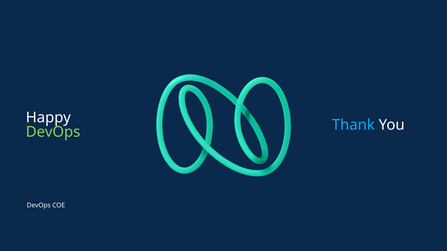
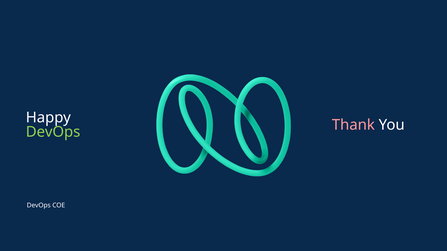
Thank colour: light blue -> pink
